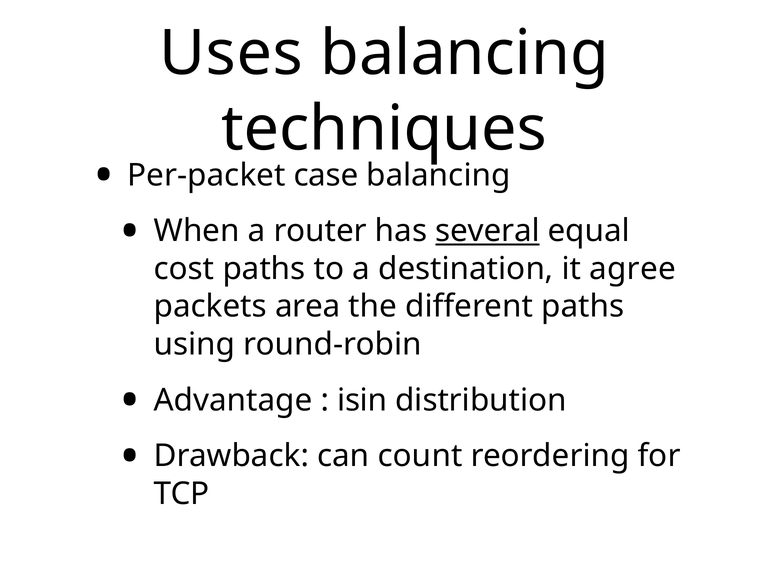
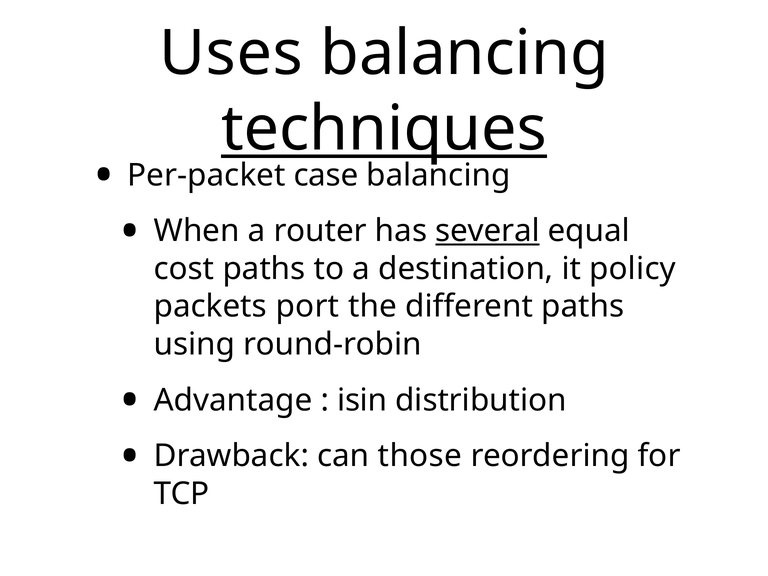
techniques underline: none -> present
agree: agree -> policy
area: area -> port
count: count -> those
